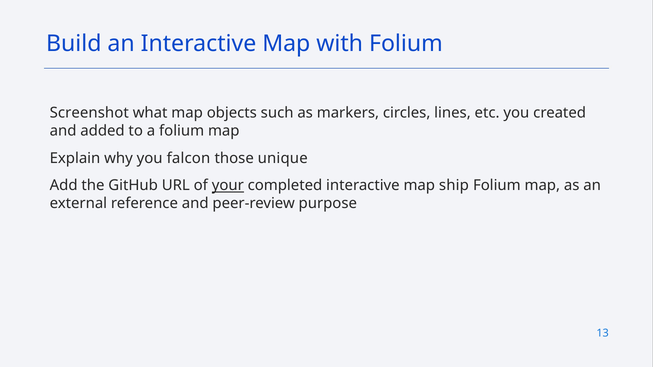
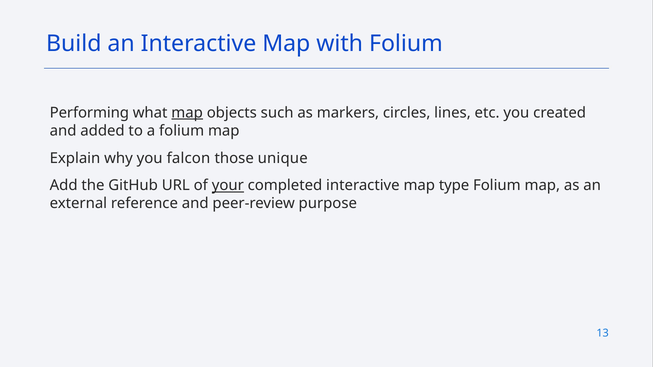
Screenshot: Screenshot -> Performing
map at (187, 113) underline: none -> present
ship: ship -> type
